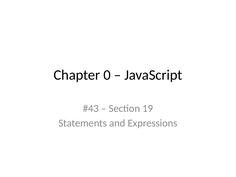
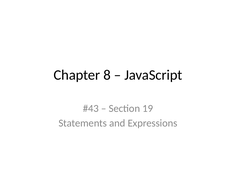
0: 0 -> 8
